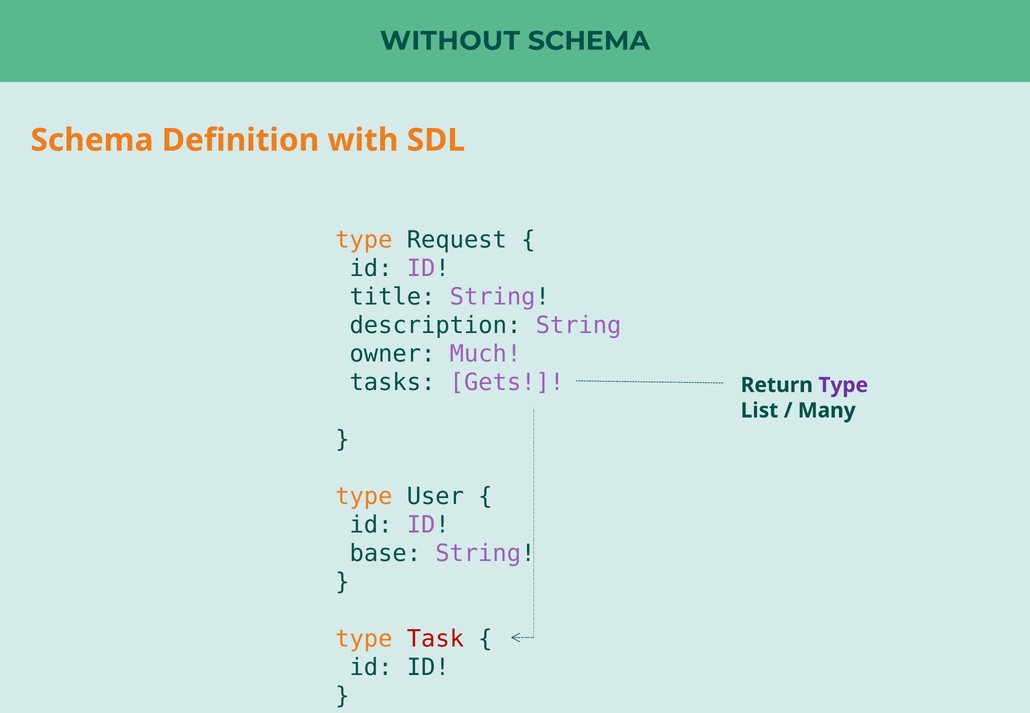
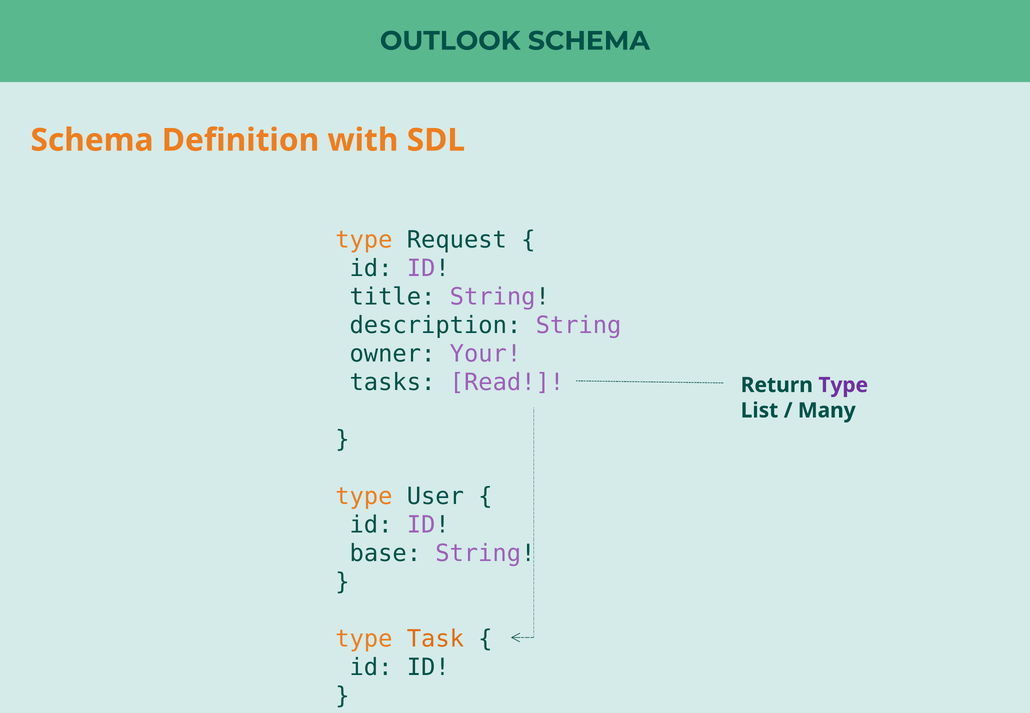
WITHOUT: WITHOUT -> OUTLOOK
Much: Much -> Your
Gets: Gets -> Read
Task colour: red -> orange
